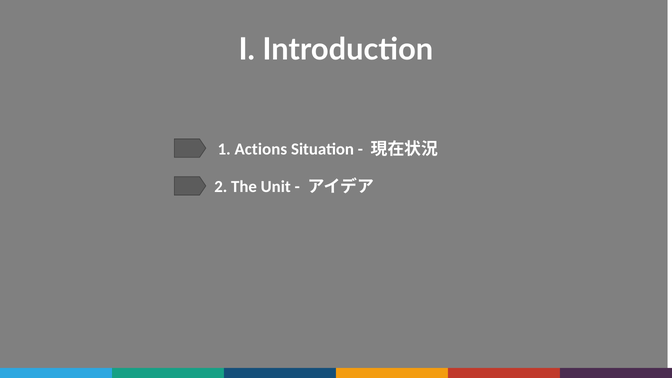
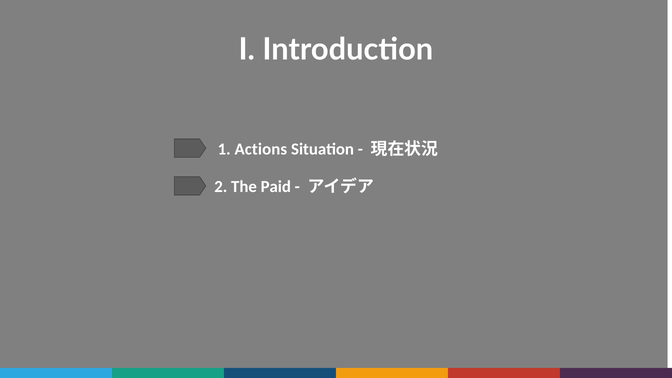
Unit: Unit -> Paid
